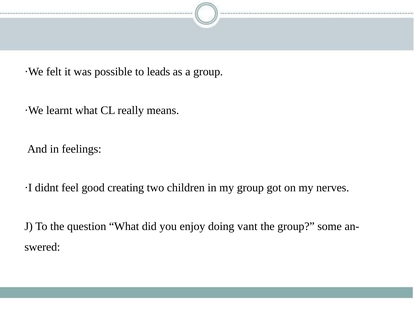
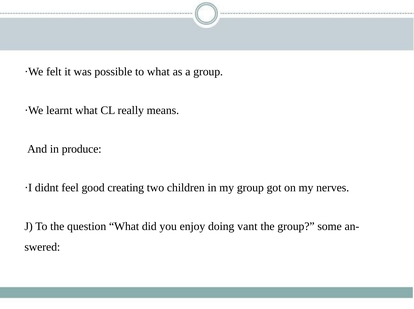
to leads: leads -> what
feelings: feelings -> produce
